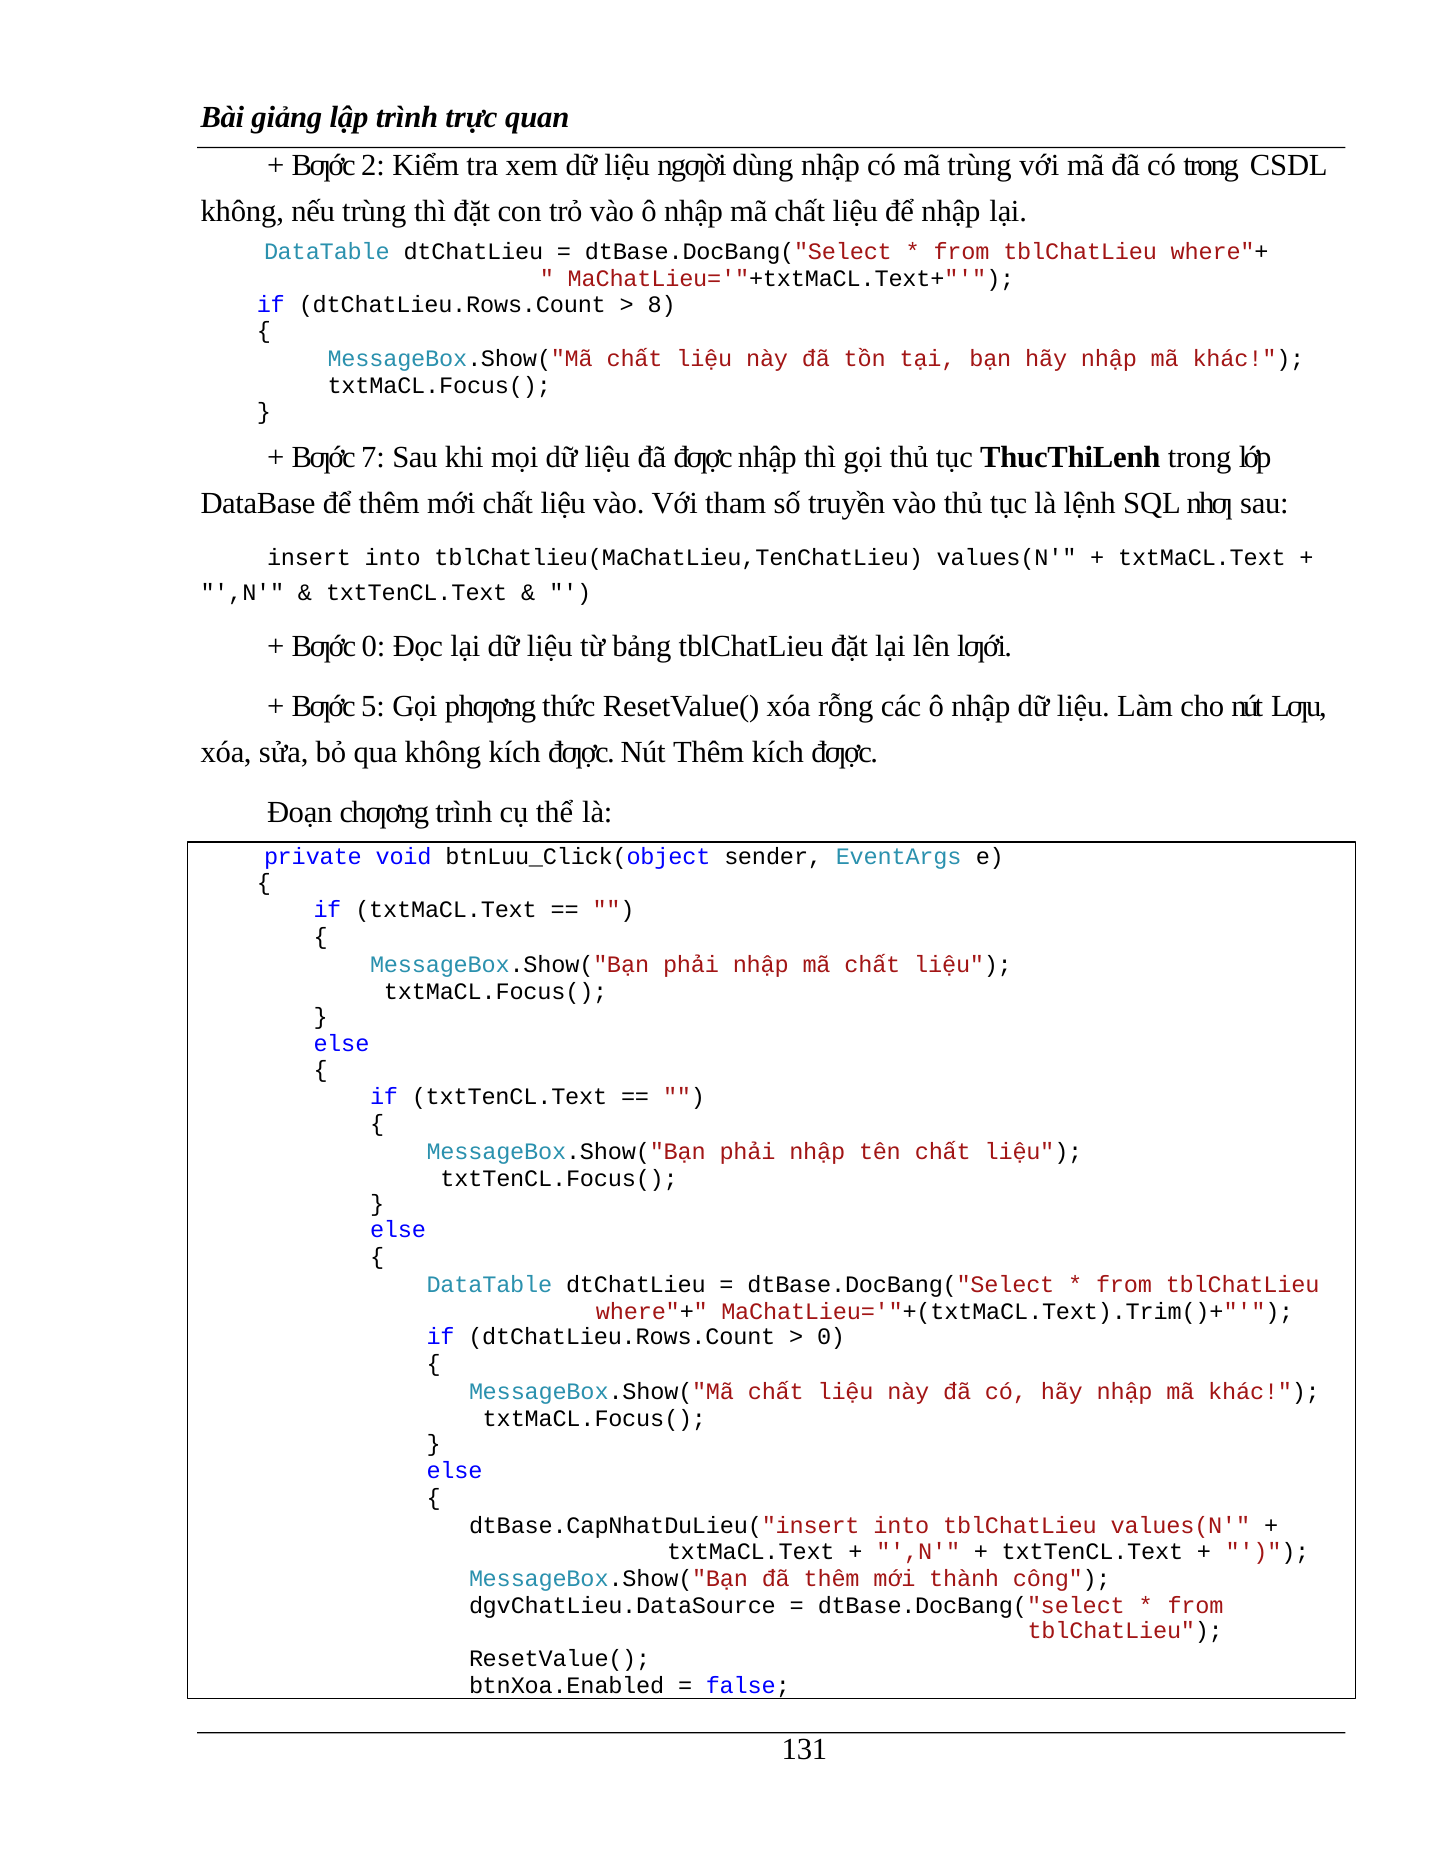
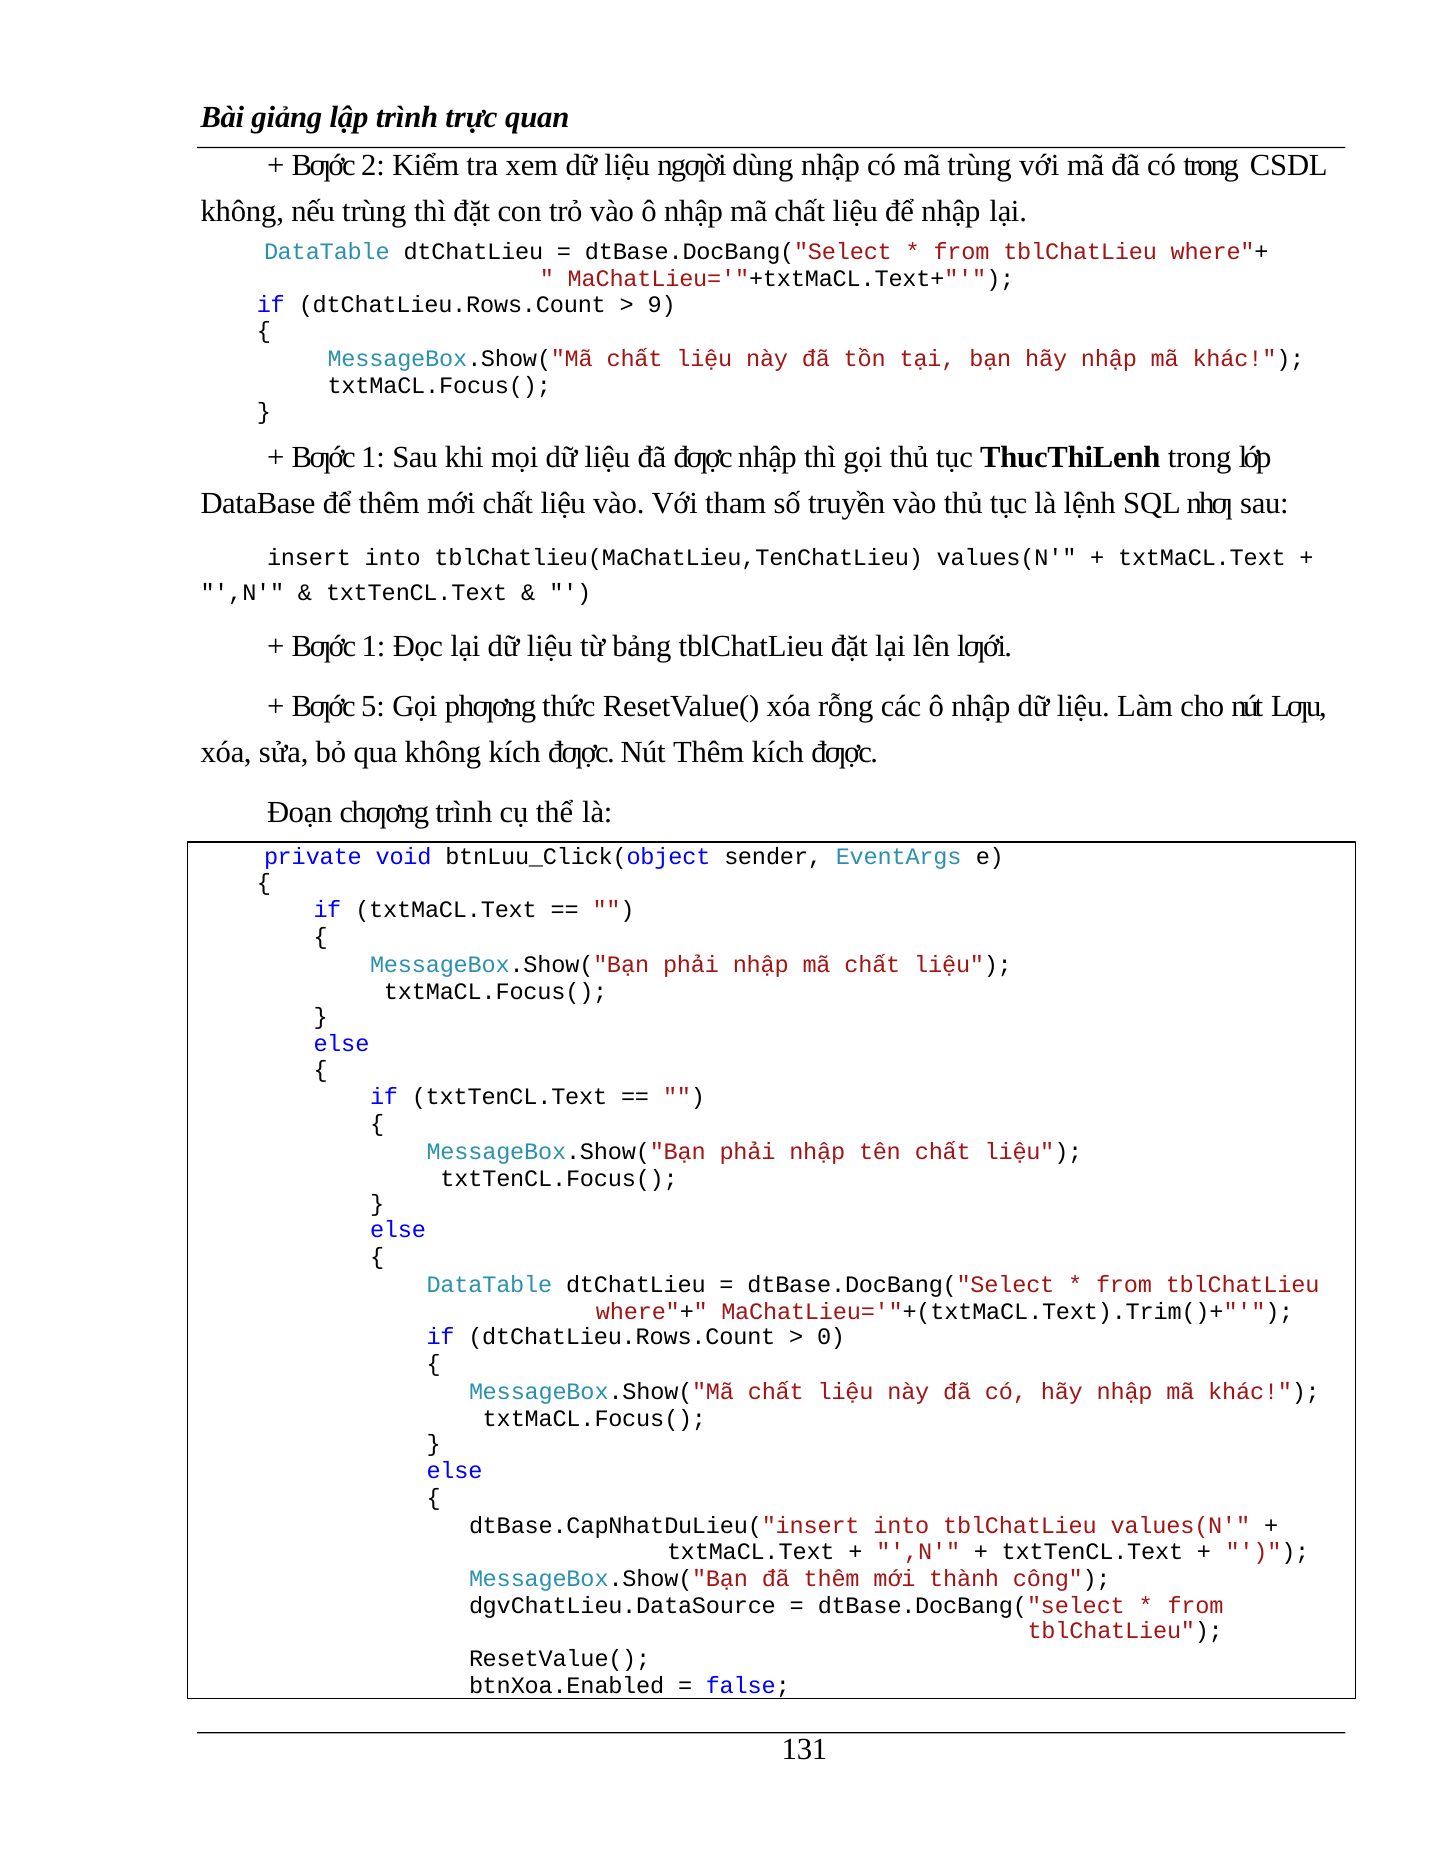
8: 8 -> 9
7 at (373, 458): 7 -> 1
0 at (374, 647): 0 -> 1
